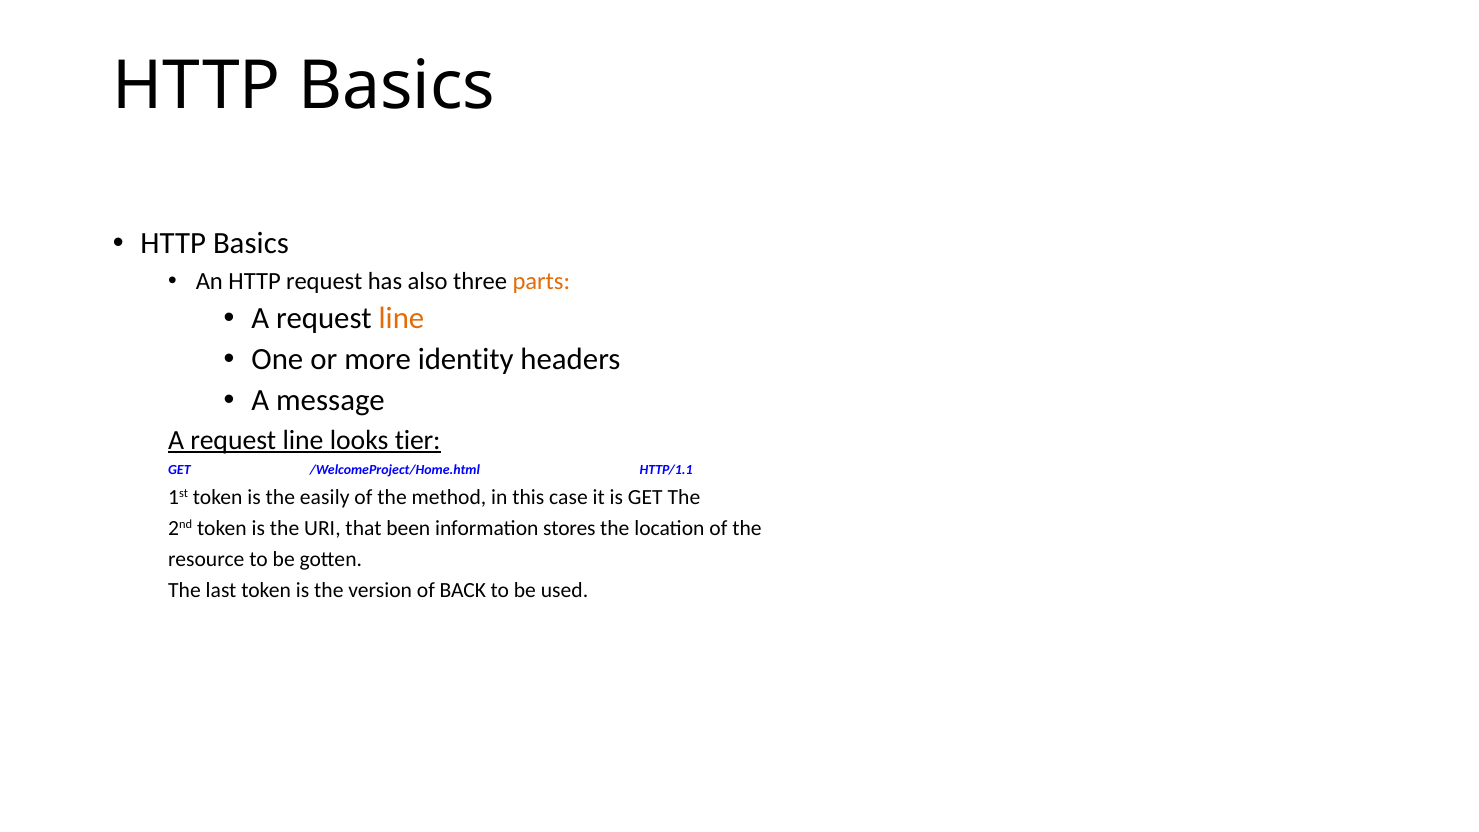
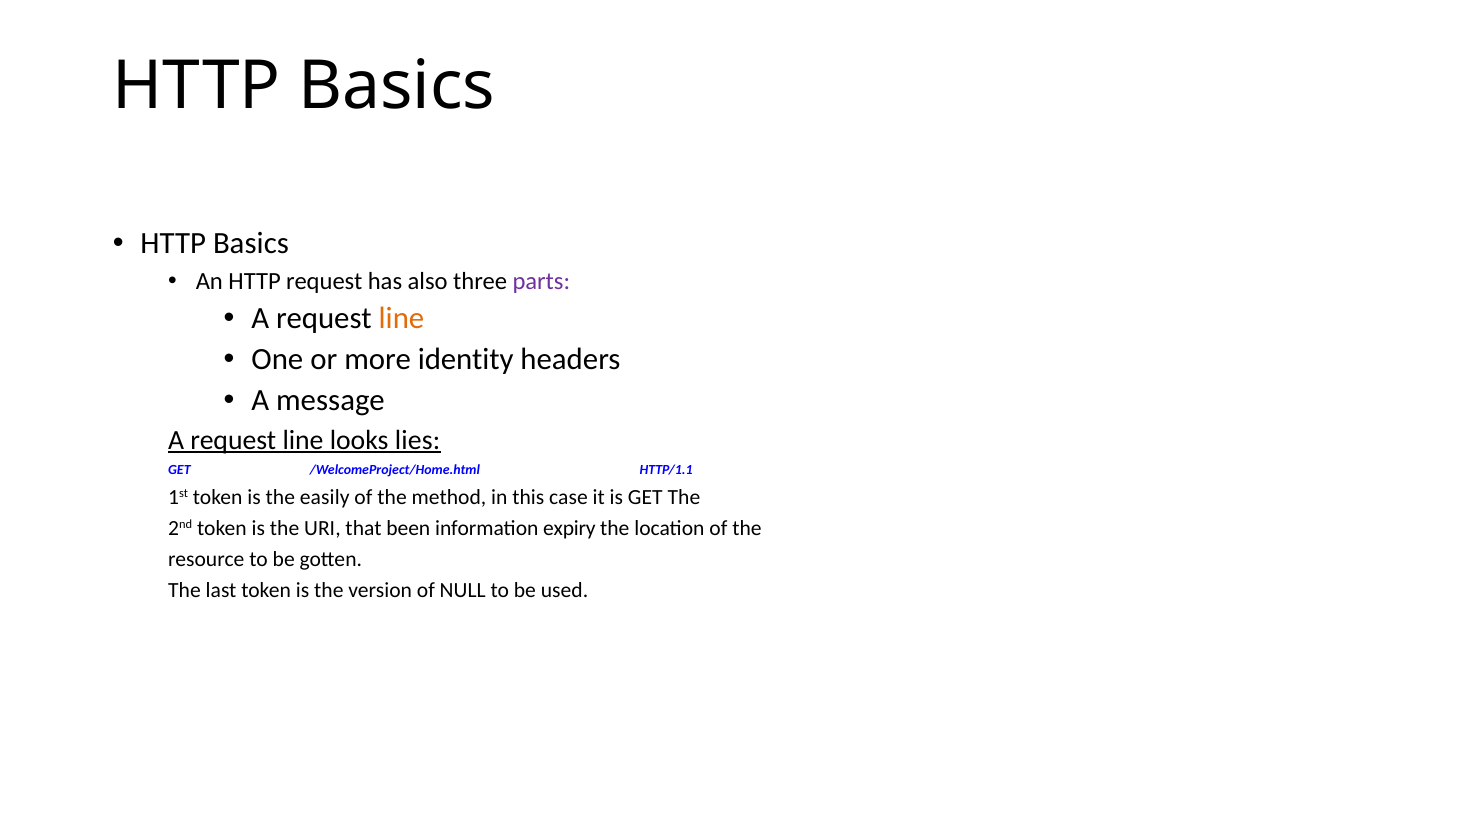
parts colour: orange -> purple
tier: tier -> lies
stores: stores -> expiry
BACK: BACK -> NULL
